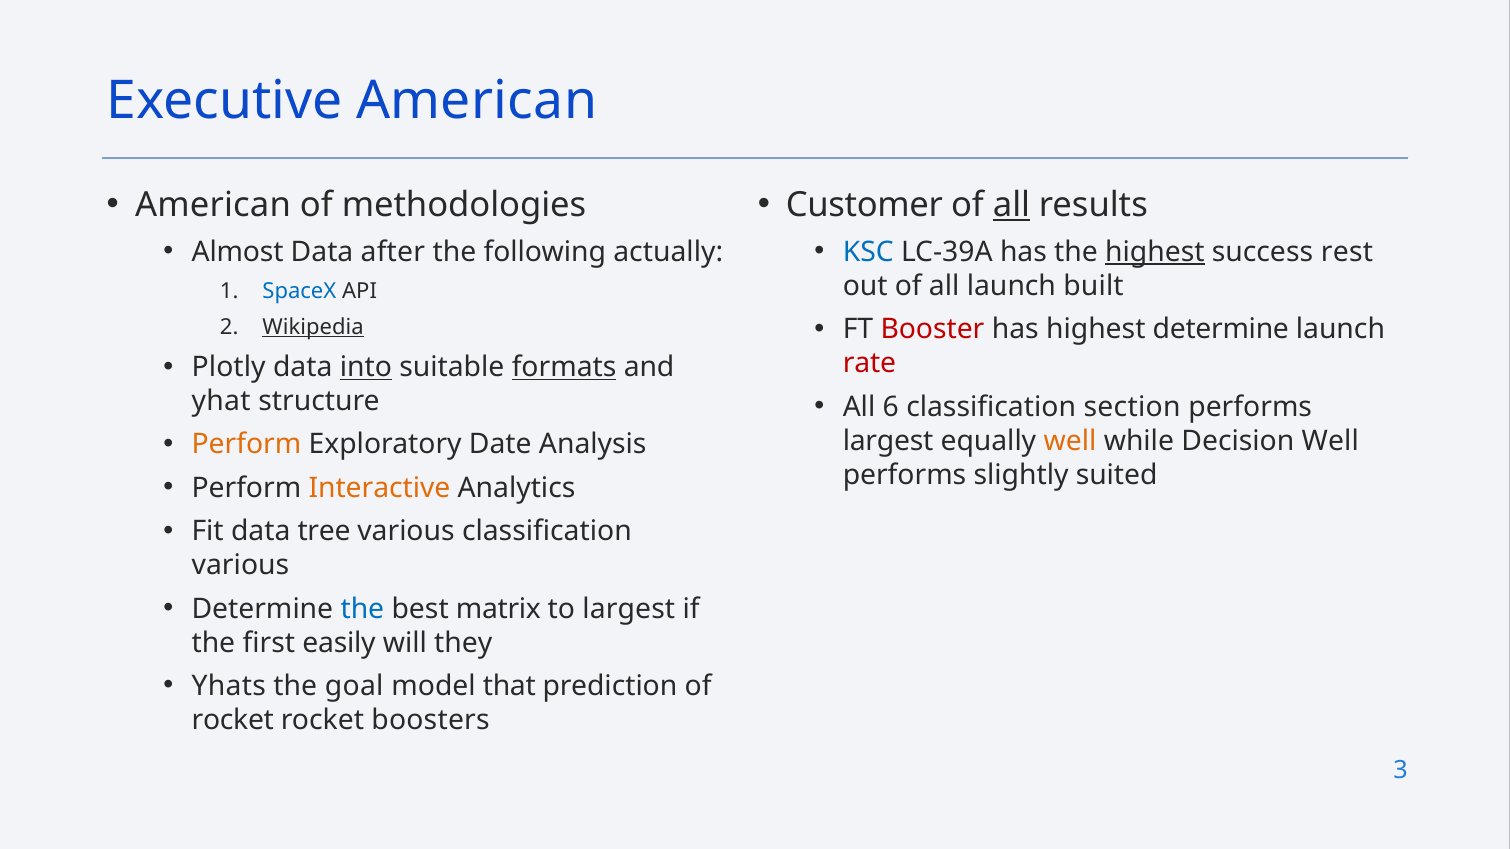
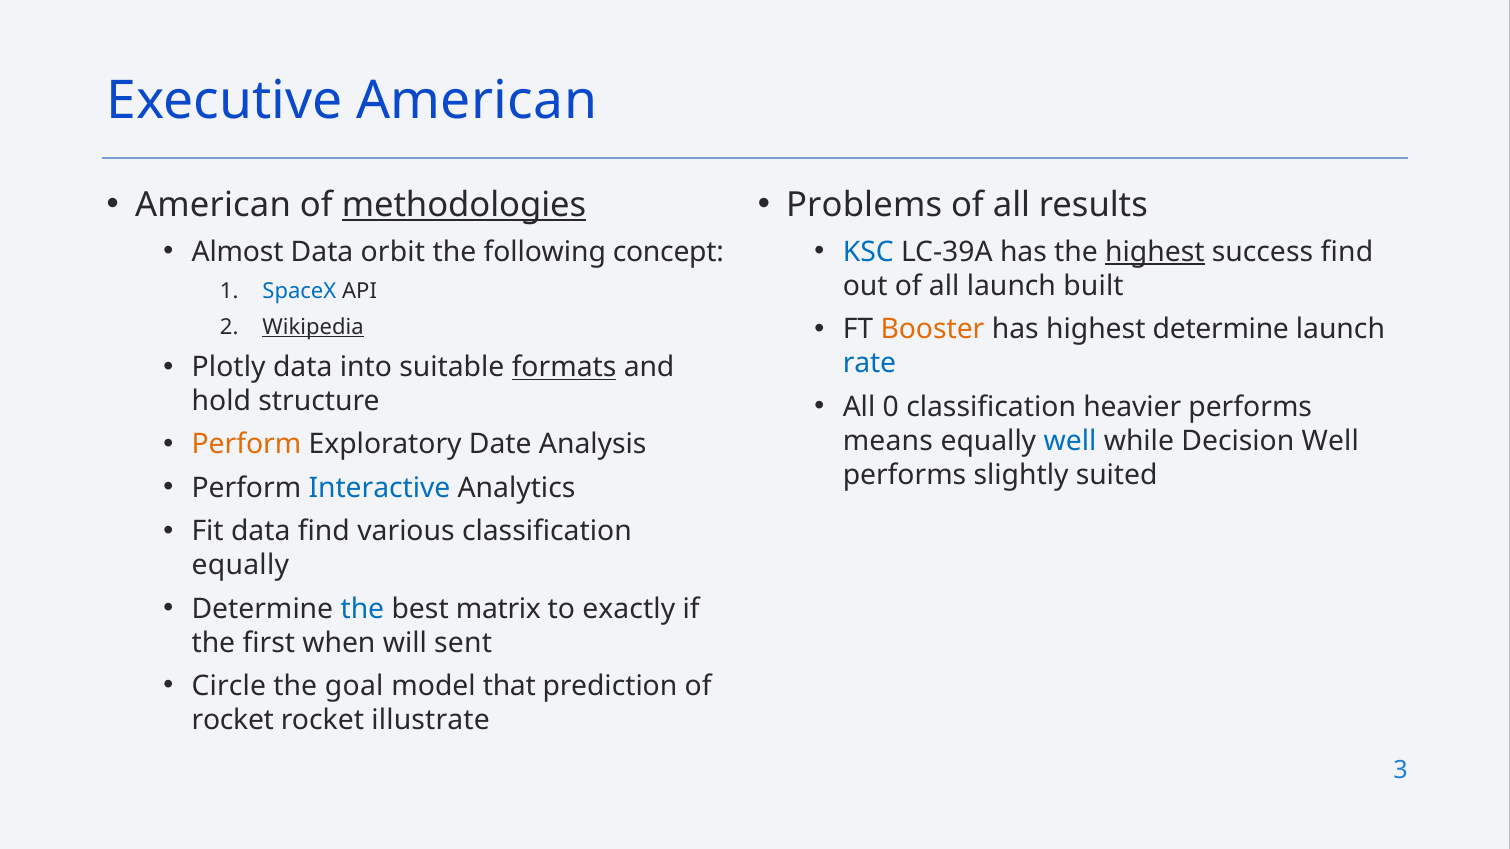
methodologies underline: none -> present
Customer: Customer -> Problems
all at (1012, 205) underline: present -> none
after: after -> orbit
actually: actually -> concept
success rest: rest -> find
Booster colour: red -> orange
into underline: present -> none
rate colour: red -> blue
6: 6 -> 0
section: section -> heavier
yhat: yhat -> hold
largest at (888, 441): largest -> means
well at (1070, 441) colour: orange -> blue
Interactive colour: orange -> blue
data tree: tree -> find
various at (240, 566): various -> equally
to largest: largest -> exactly
easily: easily -> when
they: they -> sent
Yhats: Yhats -> Circle
boosters: boosters -> illustrate
